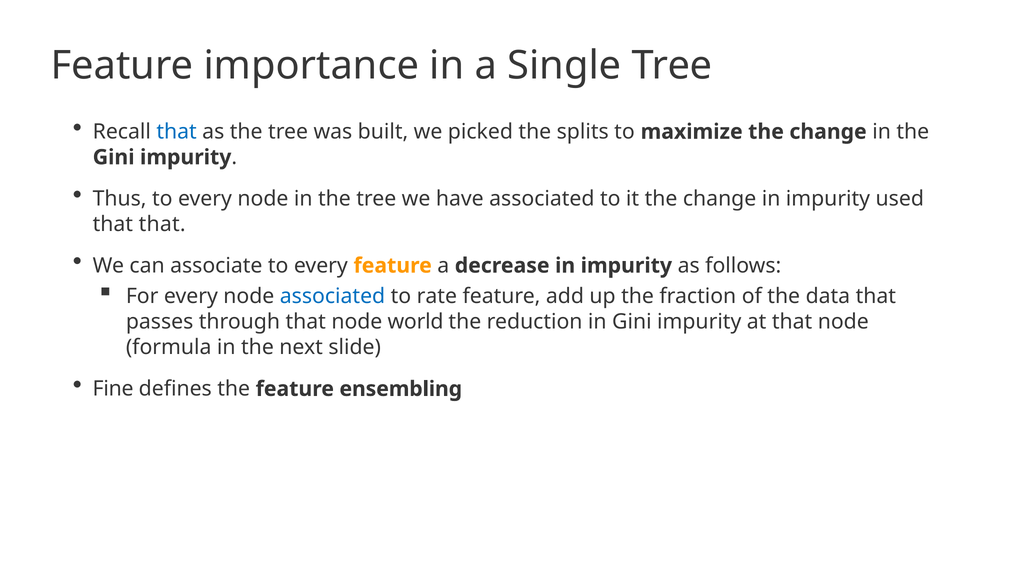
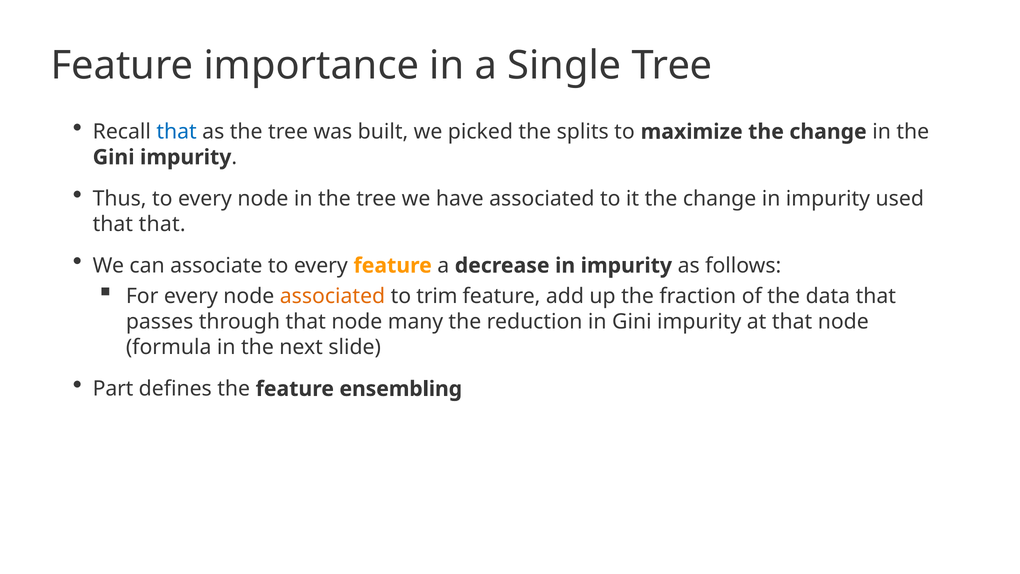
associated at (333, 296) colour: blue -> orange
rate: rate -> trim
world: world -> many
Fine: Fine -> Part
